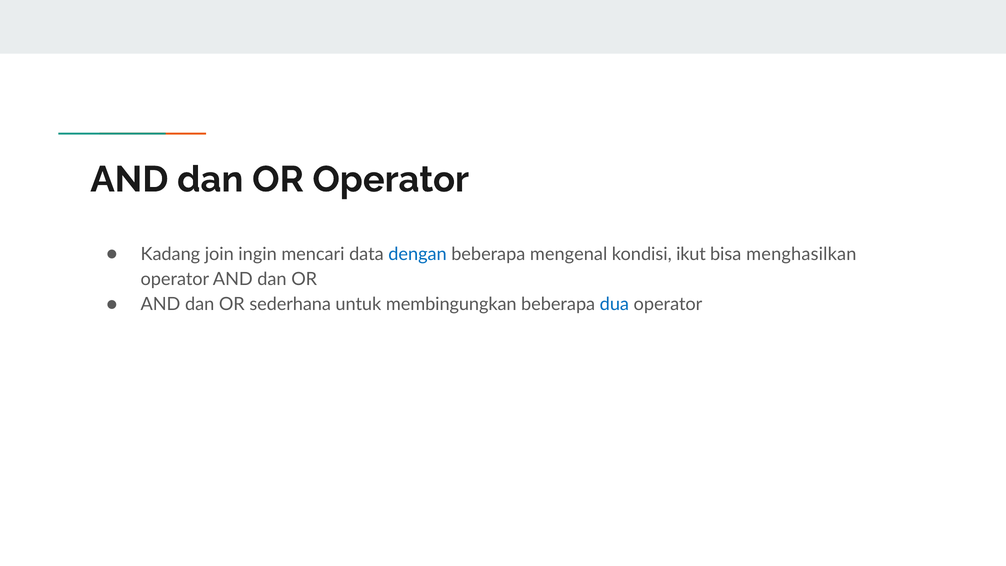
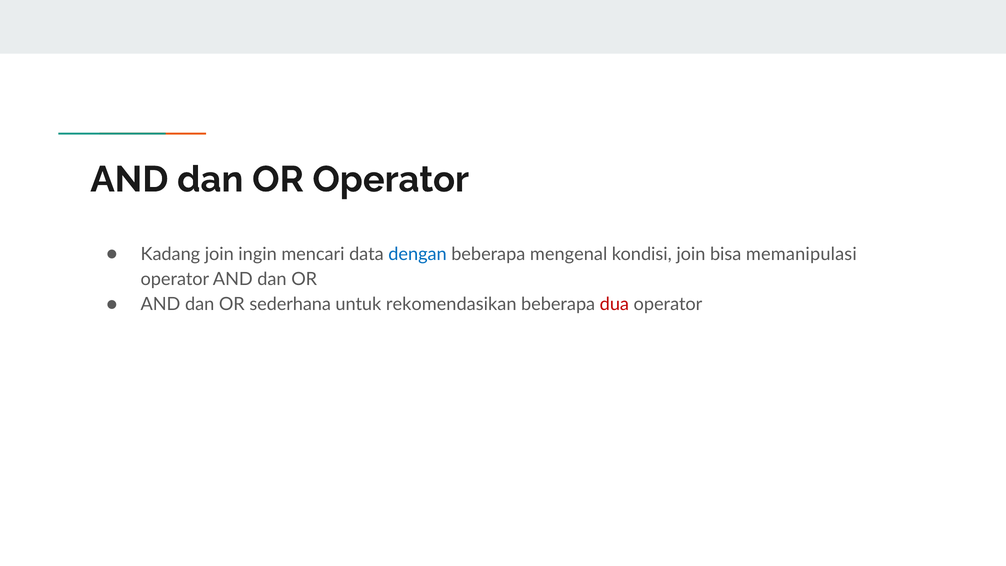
kondisi ikut: ikut -> join
menghasilkan: menghasilkan -> memanipulasi
membingungkan: membingungkan -> rekomendasikan
dua colour: blue -> red
